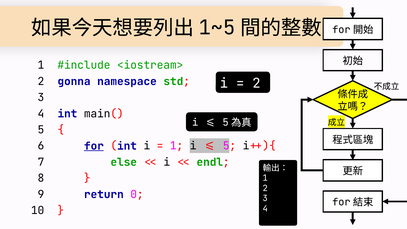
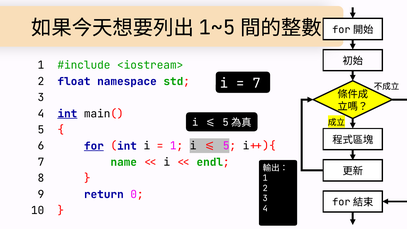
gonna: gonna -> float
2 at (256, 83): 2 -> 7
int at (67, 114) underline: none -> present
else: else -> name
